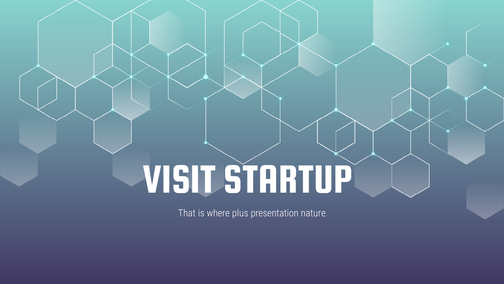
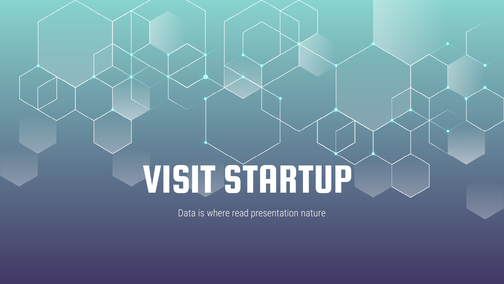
That: That -> Data
plus: plus -> read
